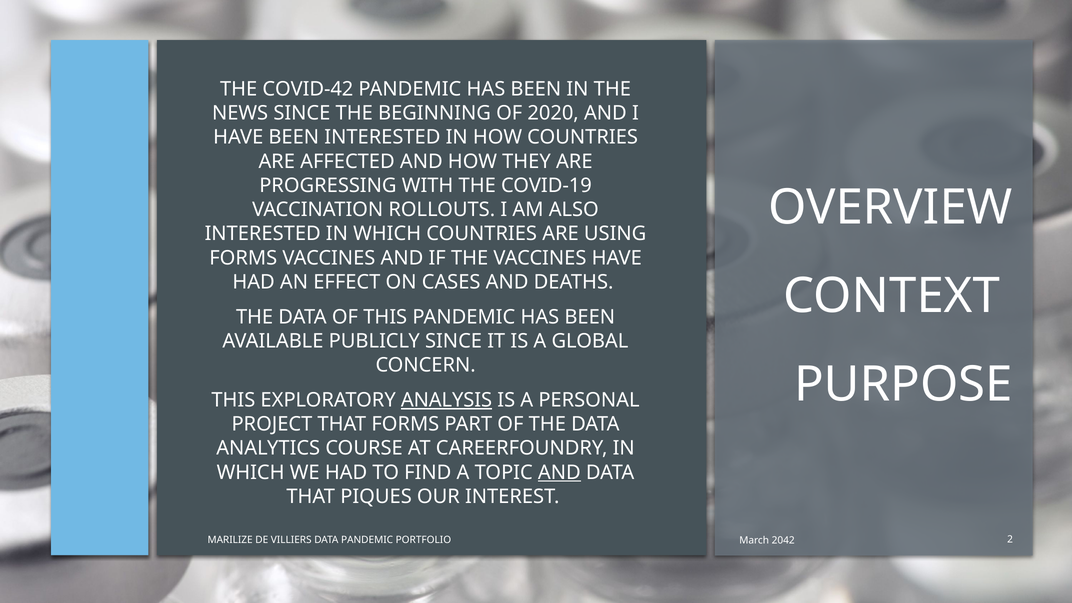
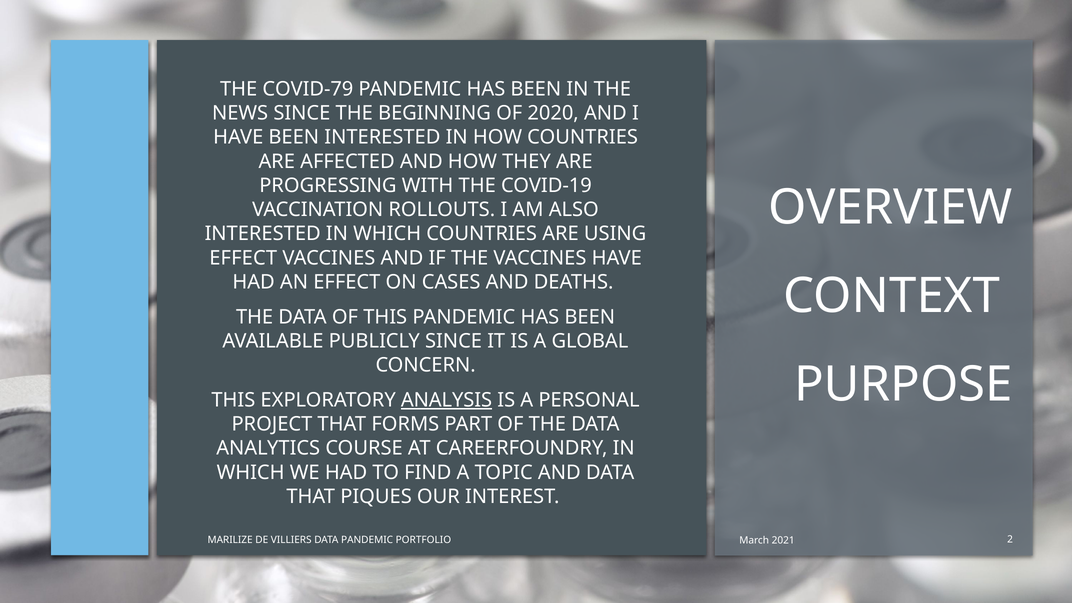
COVID-42: COVID-42 -> COVID-79
FORMS at (243, 258): FORMS -> EFFECT
AND at (559, 472) underline: present -> none
2042: 2042 -> 2021
